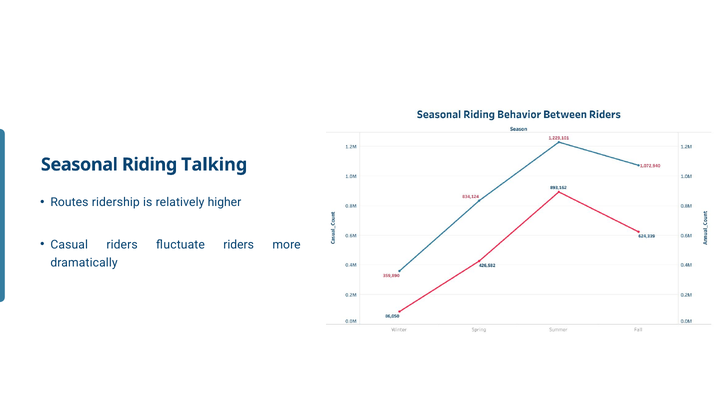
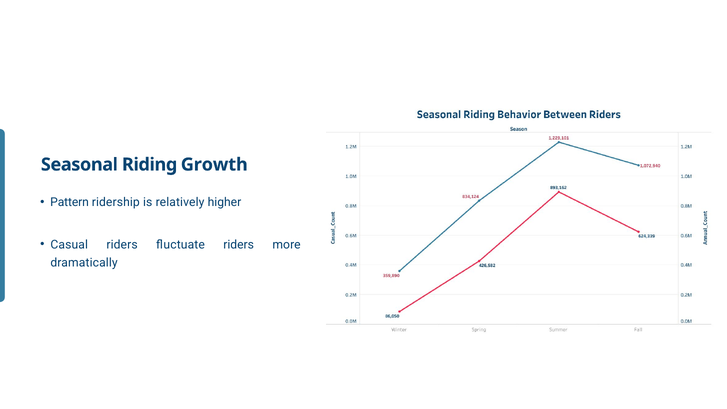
Talking: Talking -> Growth
Routes: Routes -> Pattern
